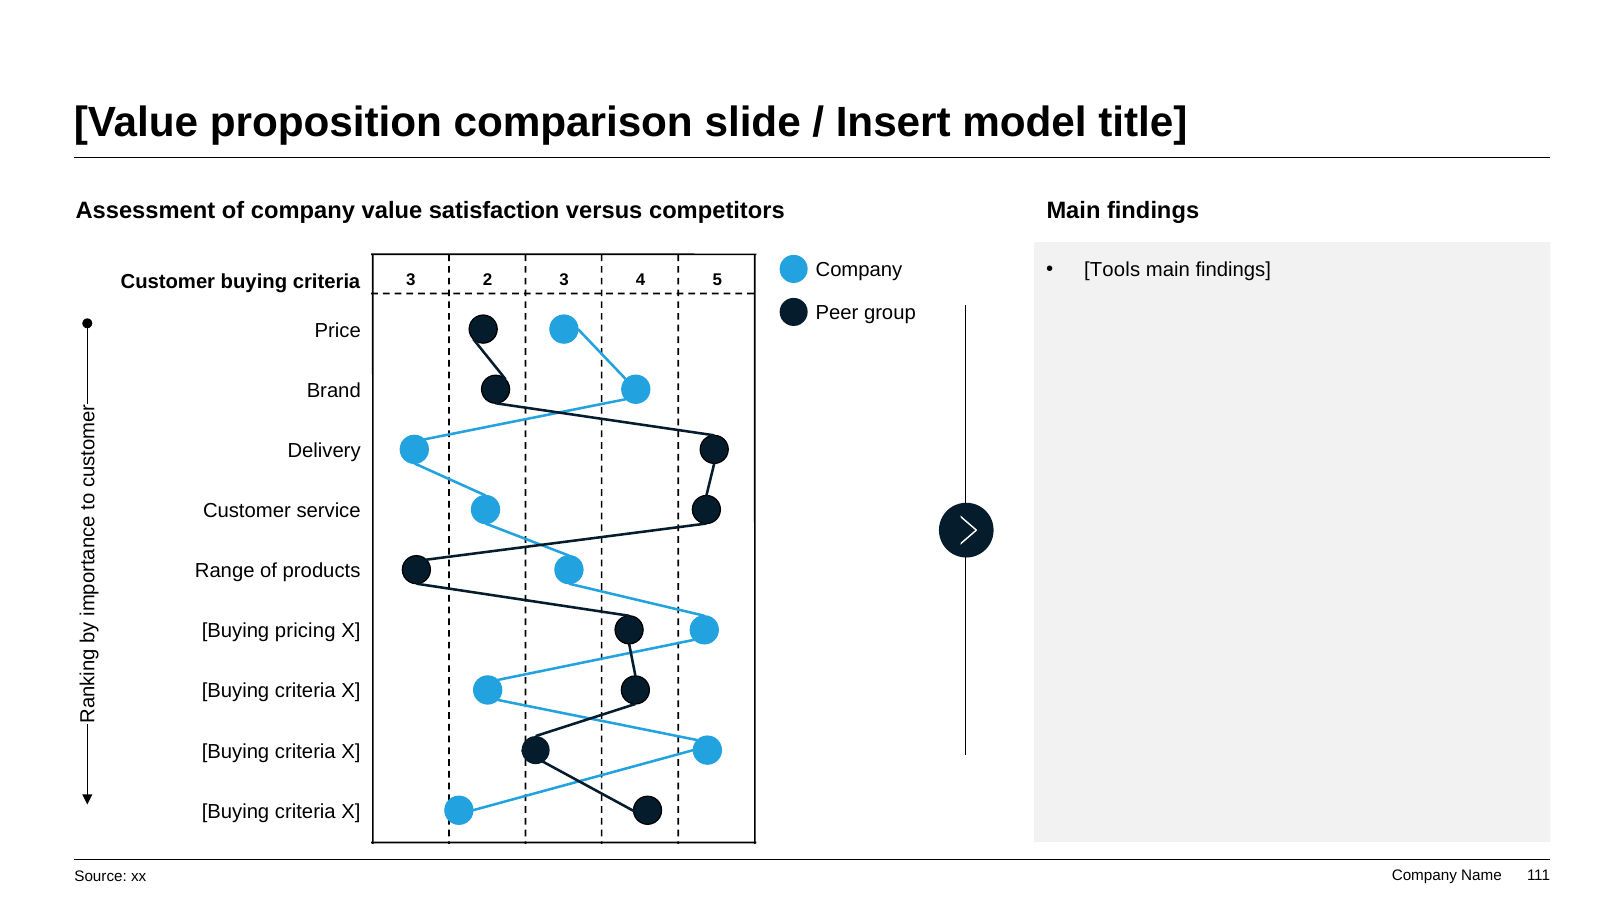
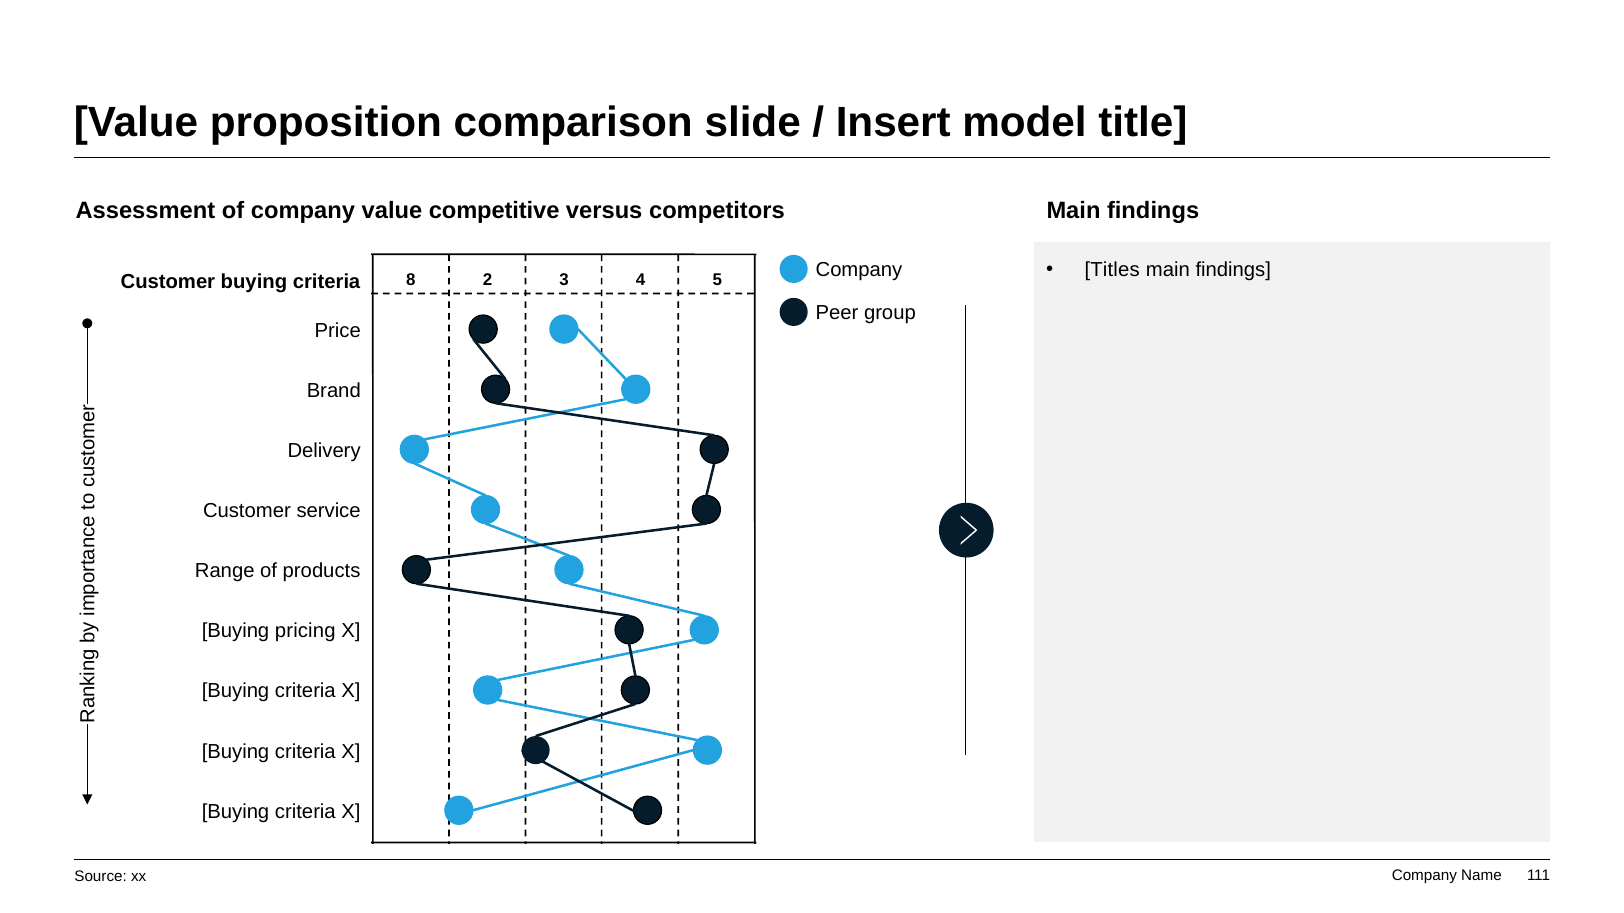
satisfaction: satisfaction -> competitive
Tools: Tools -> Titles
criteria 3: 3 -> 8
